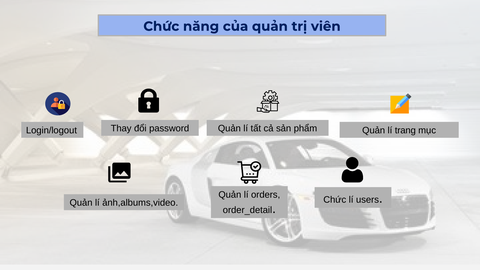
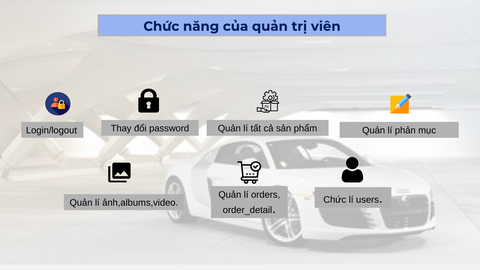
trang: trang -> phản
